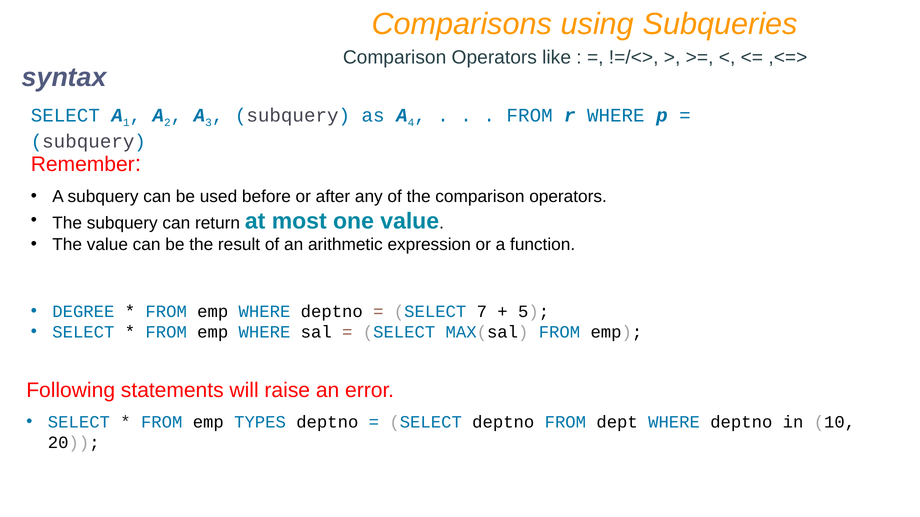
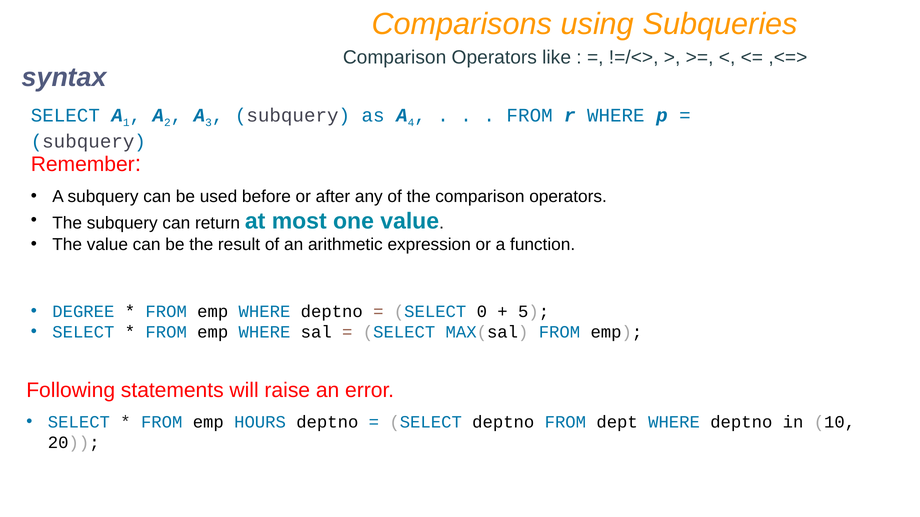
7: 7 -> 0
TYPES: TYPES -> HOURS
